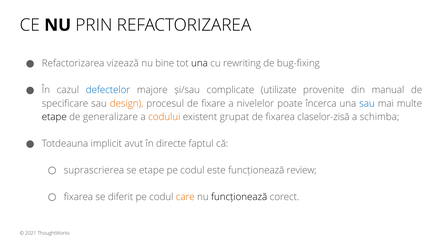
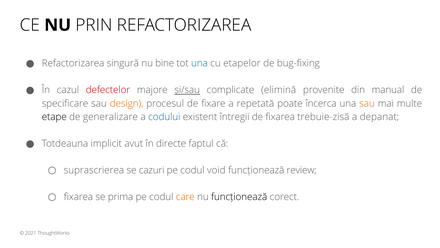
vizează: vizează -> singură
una at (199, 63) colour: black -> blue
rewriting: rewriting -> etapelor
defectelor colour: blue -> red
și/sau underline: none -> present
utilizate: utilizate -> elimină
nivelelor: nivelelor -> repetată
sau at (367, 103) colour: blue -> orange
codului colour: orange -> blue
grupat: grupat -> întregii
claselor-zisă: claselor-zisă -> trebuie-zisă
schimba: schimba -> depanat
se etape: etape -> cazuri
este: este -> void
diferit: diferit -> prima
